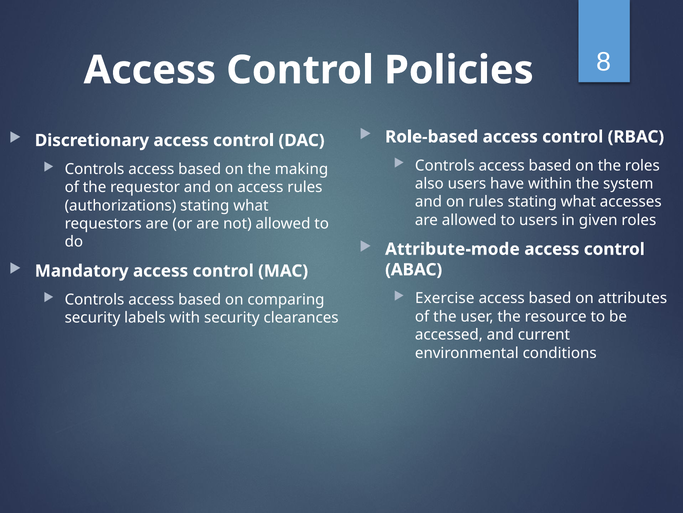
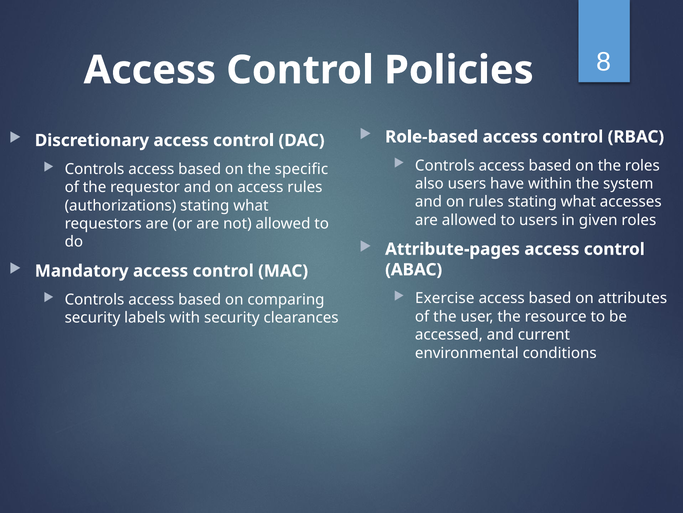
making: making -> specific
Attribute-mode: Attribute-mode -> Attribute-pages
